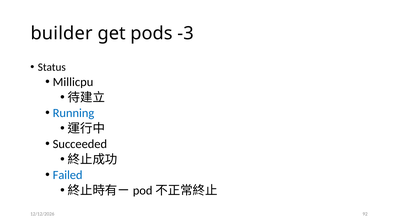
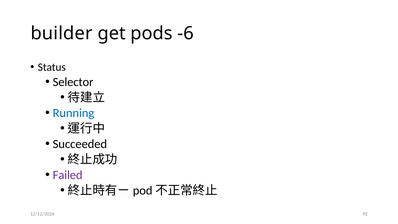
-3: -3 -> -6
Millicpu: Millicpu -> Selector
Failed colour: blue -> purple
